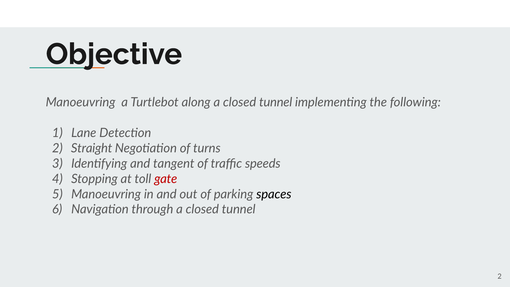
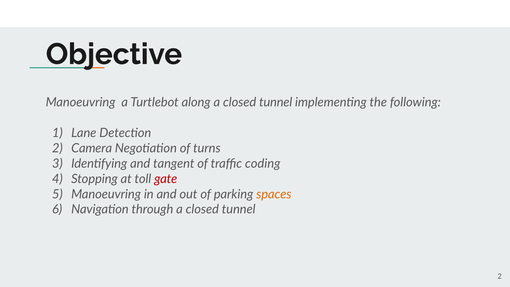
Straight: Straight -> Camera
speeds: speeds -> coding
spaces colour: black -> orange
